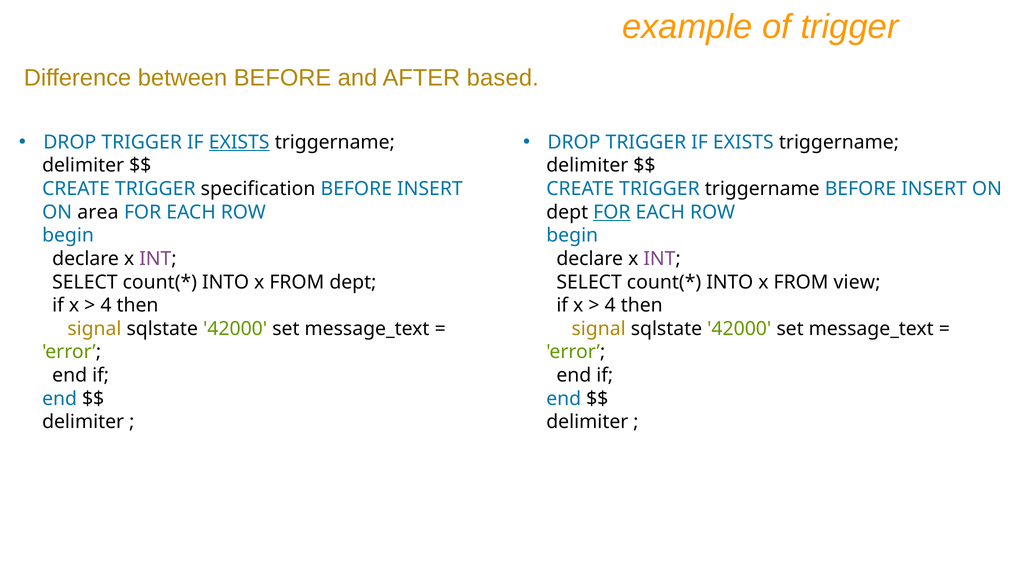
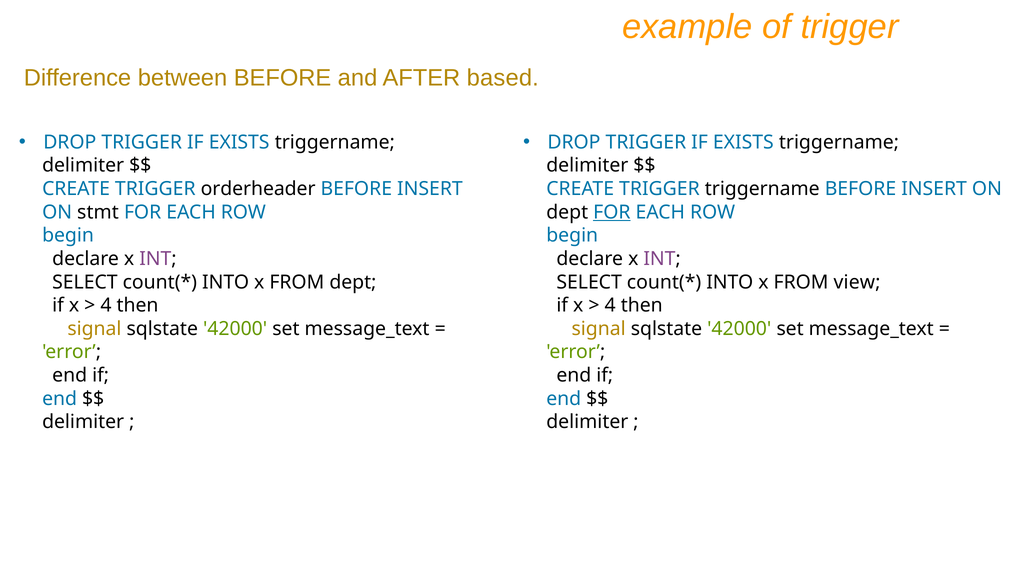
EXISTS at (239, 142) underline: present -> none
specification: specification -> orderheader
area: area -> stmt
